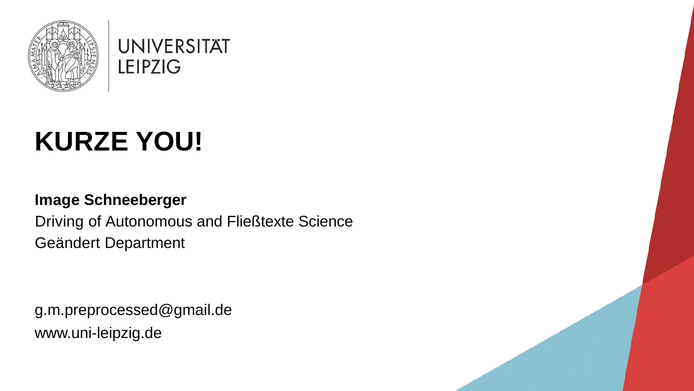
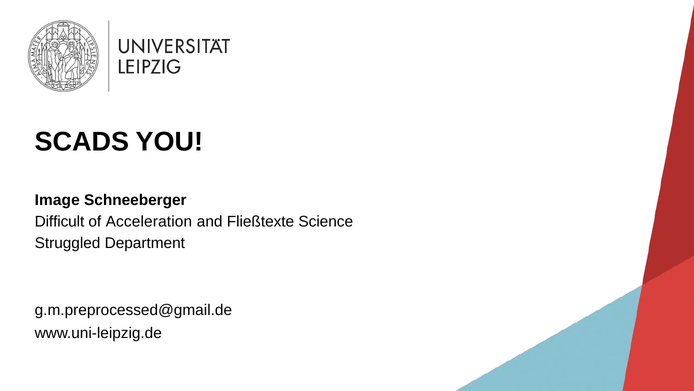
KURZE: KURZE -> SCADS
Driving: Driving -> Difficult
Autonomous: Autonomous -> Acceleration
Geändert: Geändert -> Struggled
